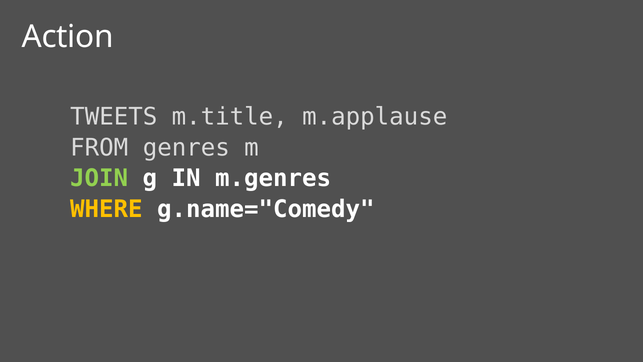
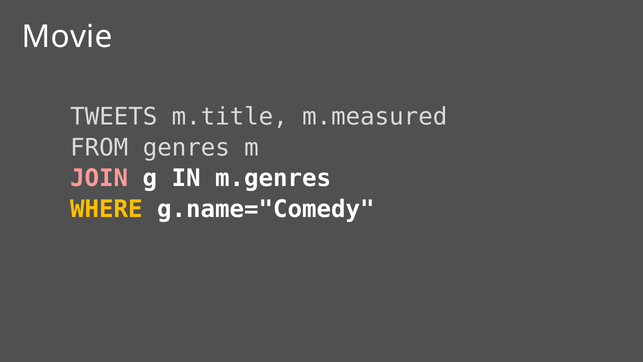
Action: Action -> Movie
m.applause: m.applause -> m.measured
JOIN colour: light green -> pink
